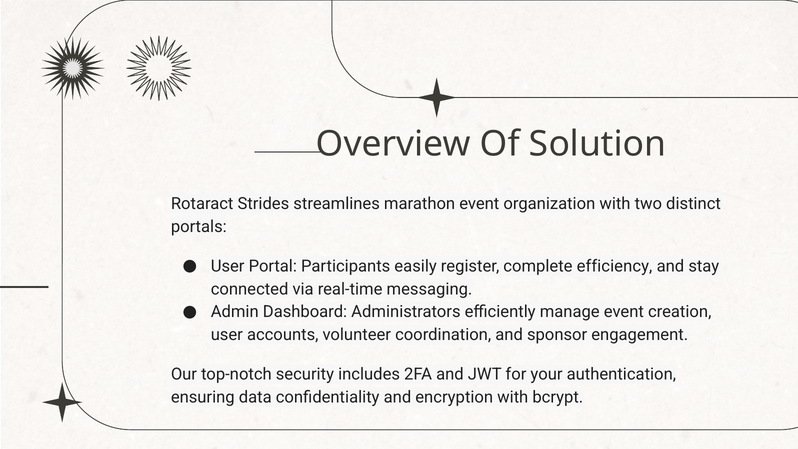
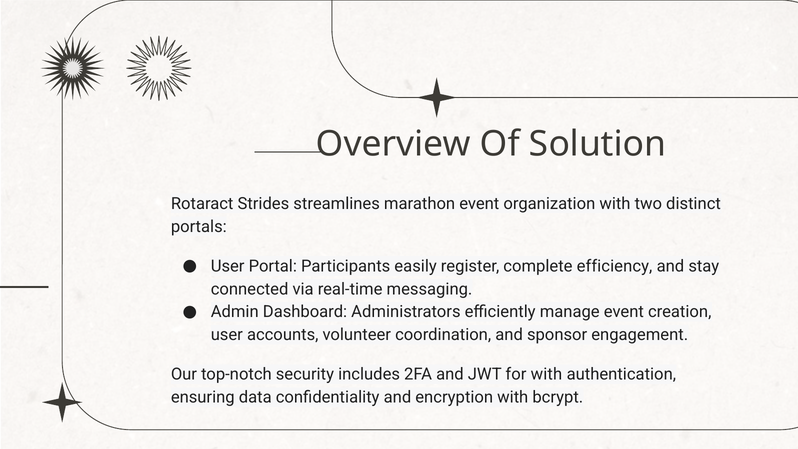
for your: your -> with
